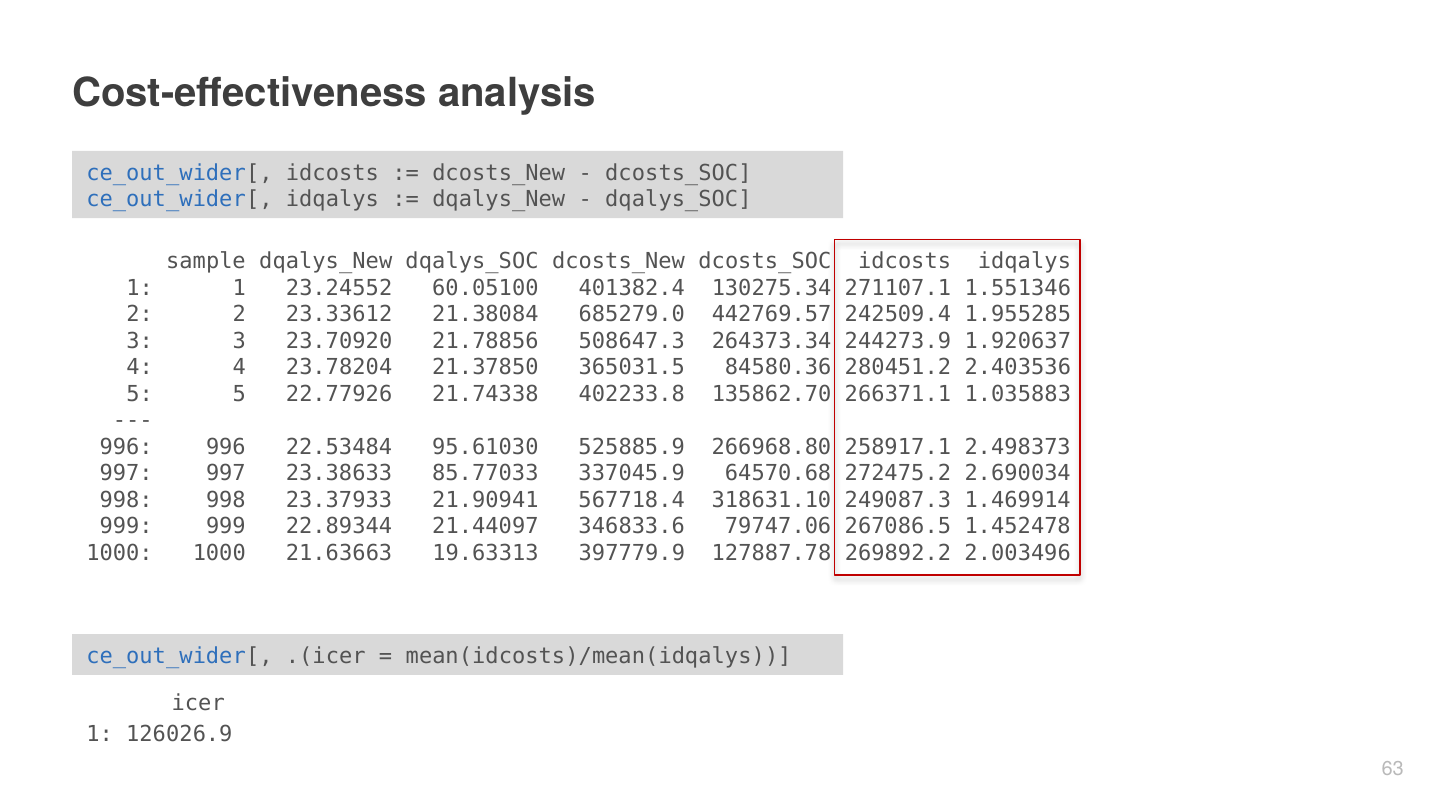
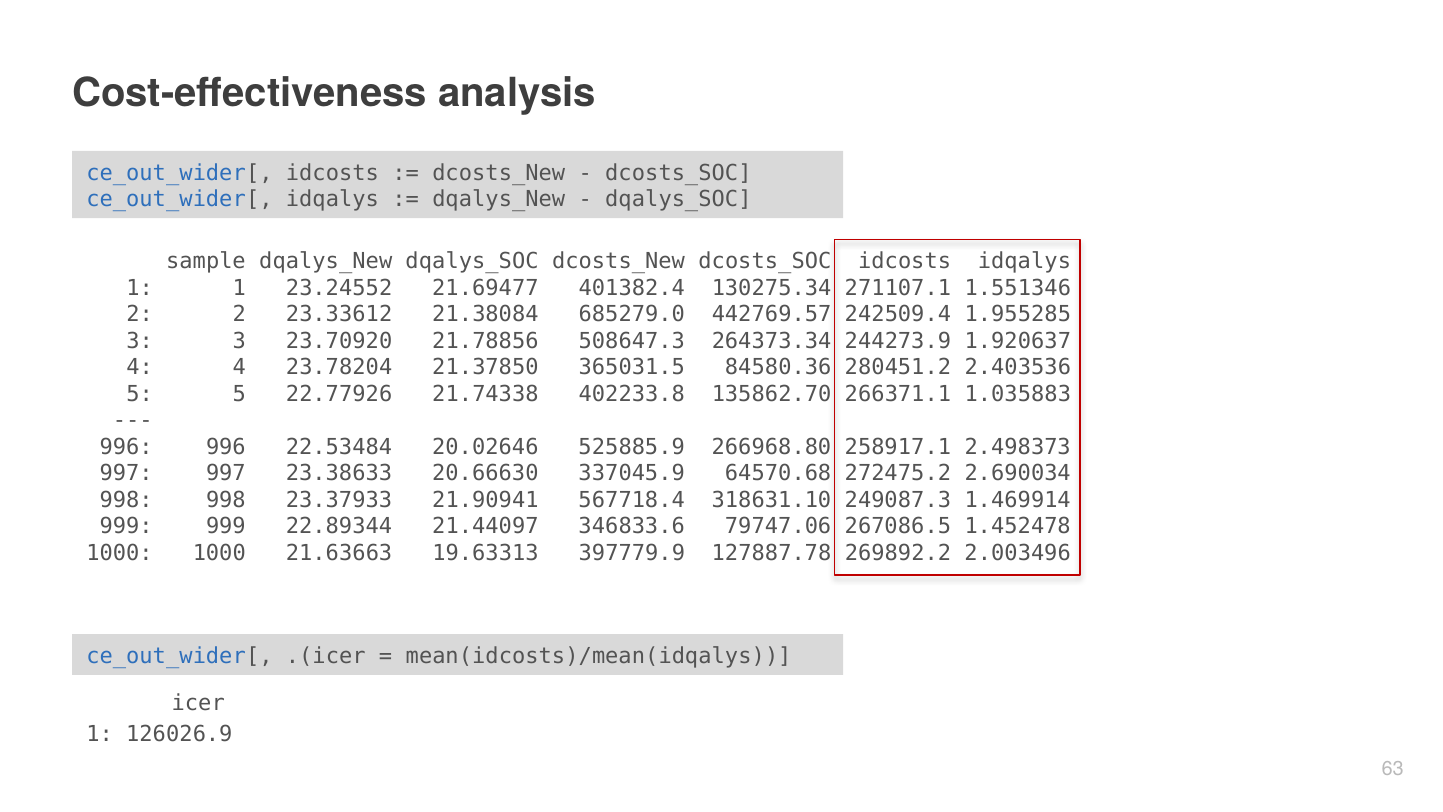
60.05100: 60.05100 -> 21.69477
95.61030: 95.61030 -> 20.02646
85.77033: 85.77033 -> 20.66630
